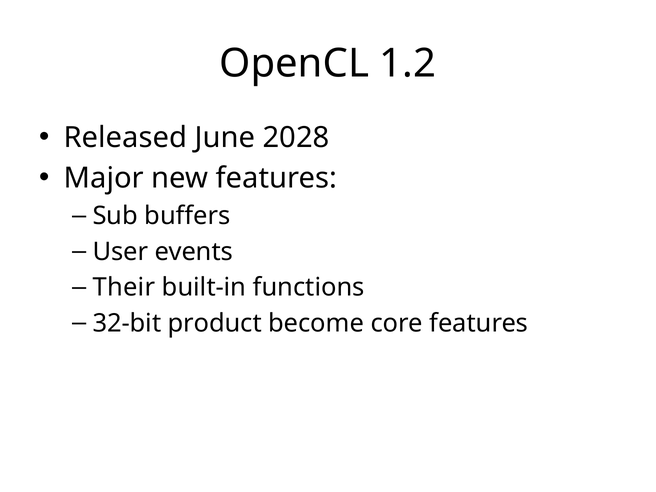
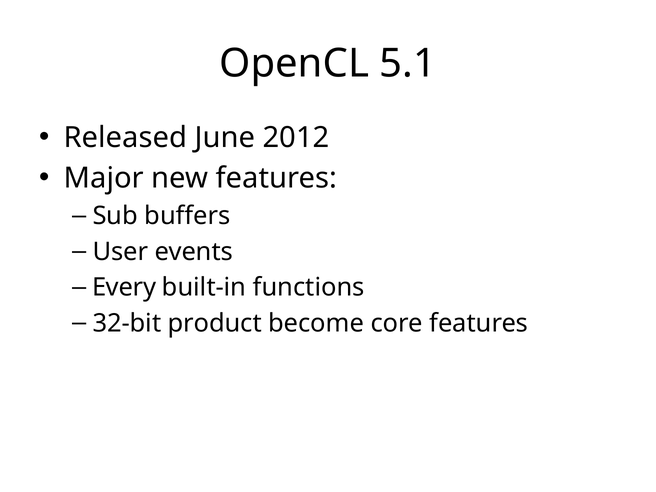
1.2: 1.2 -> 5.1
2028: 2028 -> 2012
Their: Their -> Every
